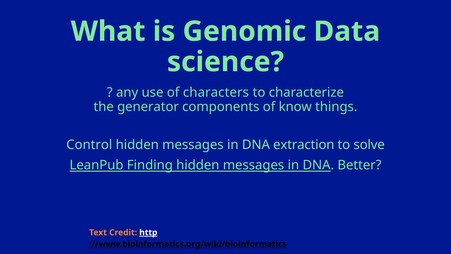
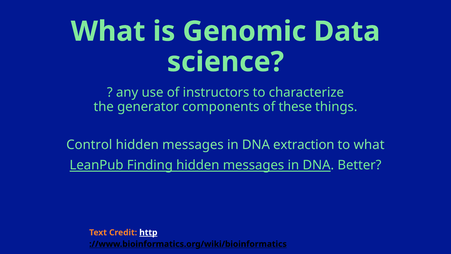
characters: characters -> instructors
know: know -> these
to solve: solve -> what
